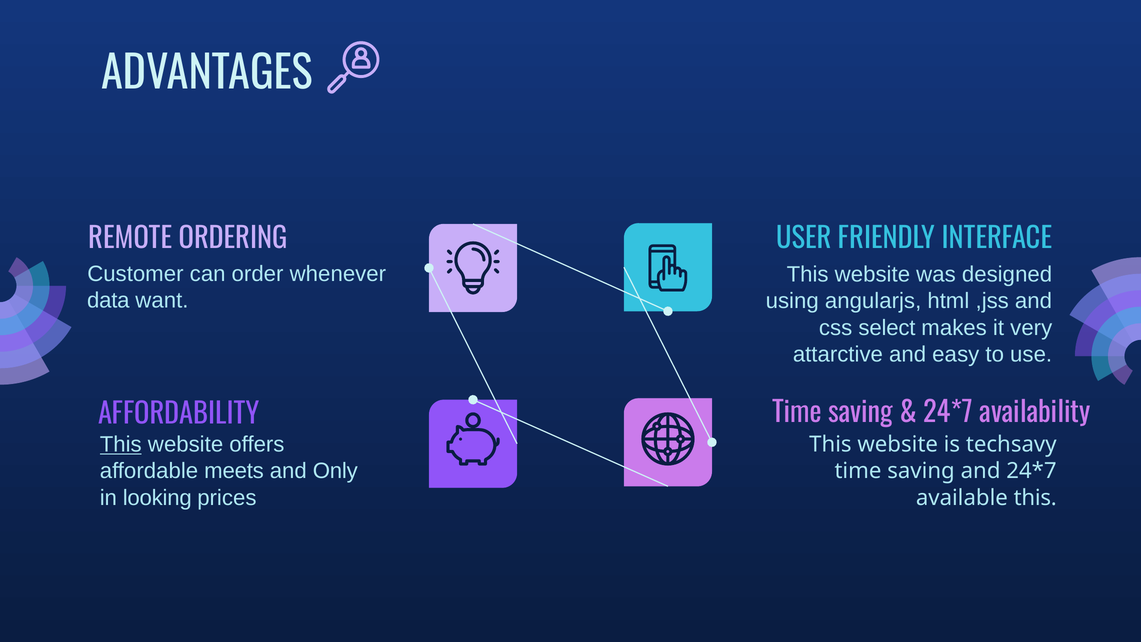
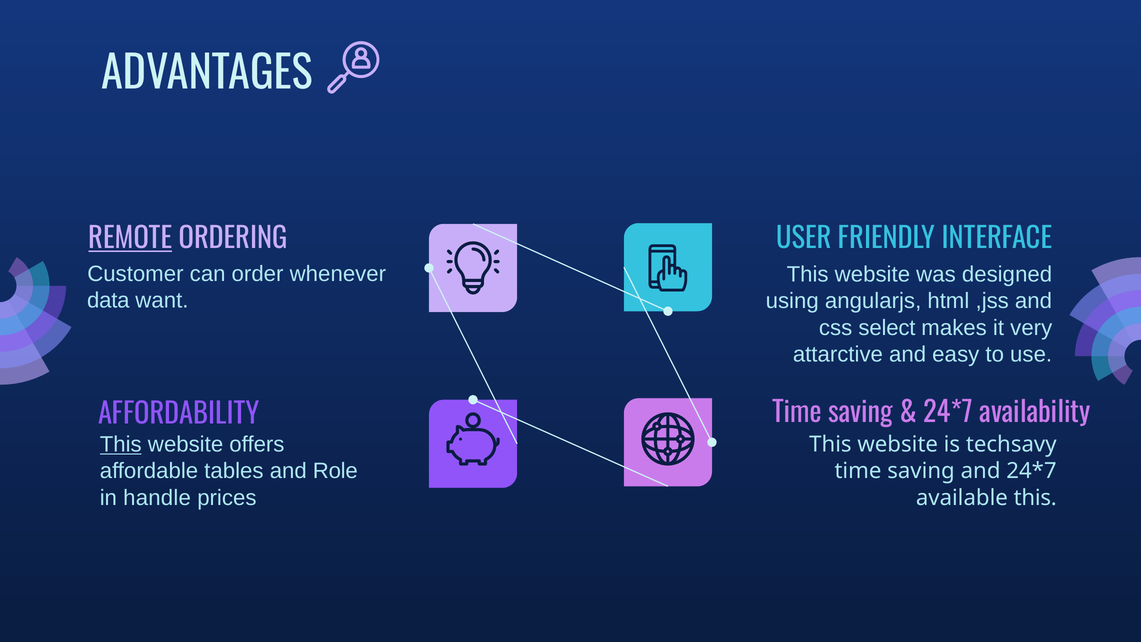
REMOTE underline: none -> present
meets: meets -> tables
Only: Only -> Role
looking: looking -> handle
